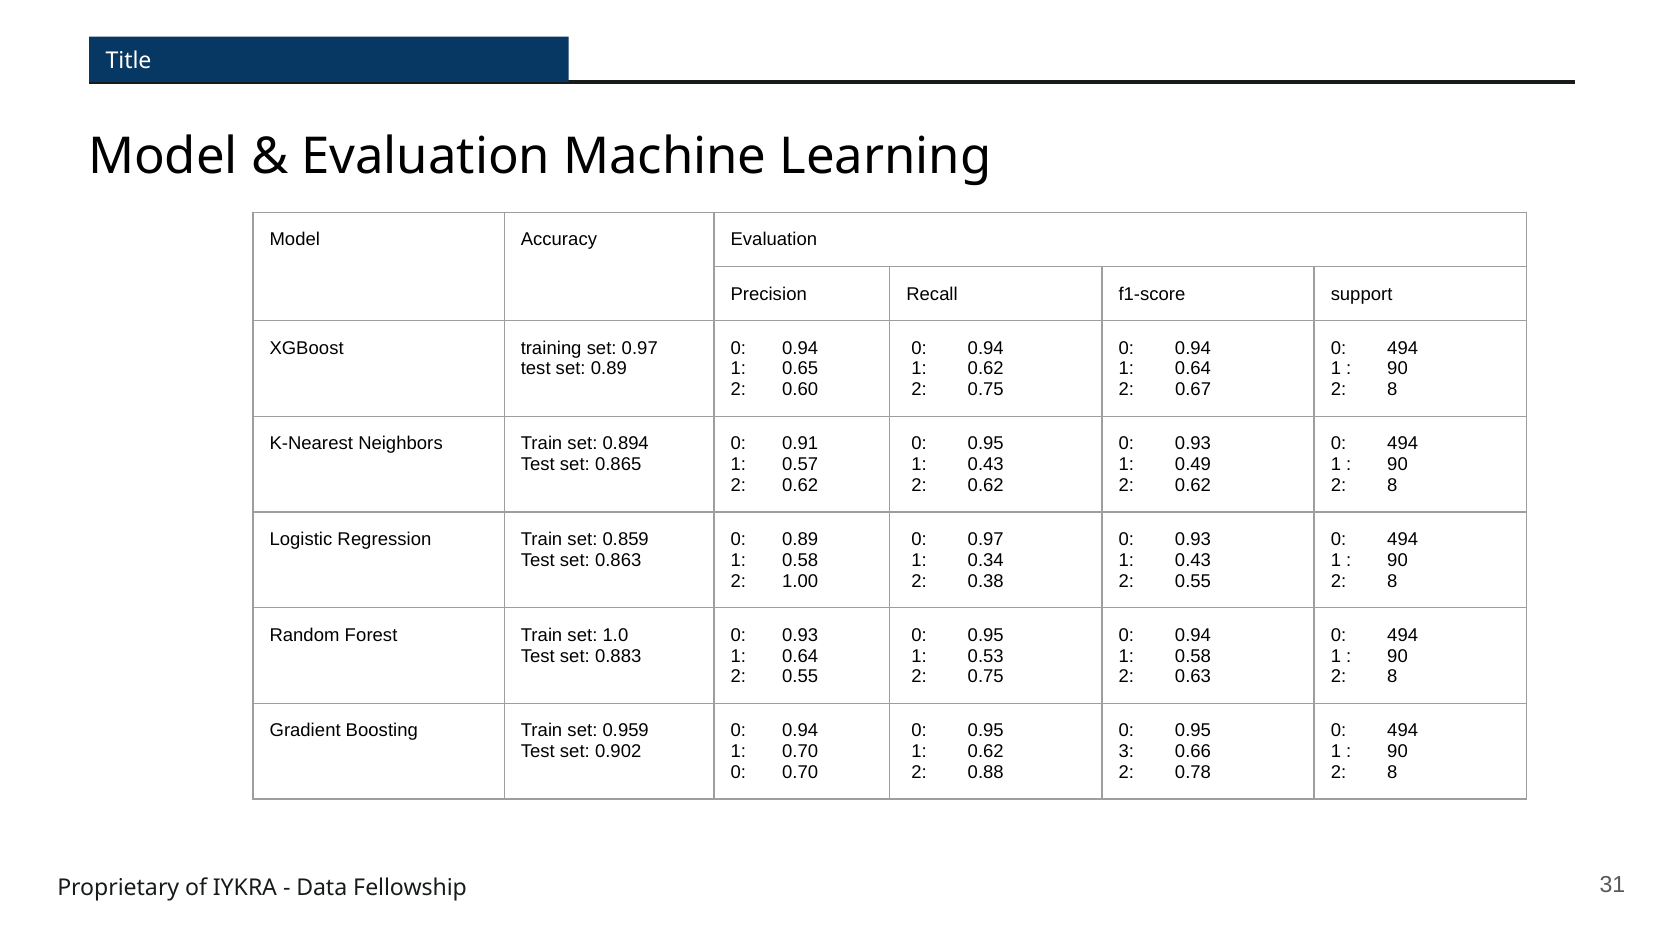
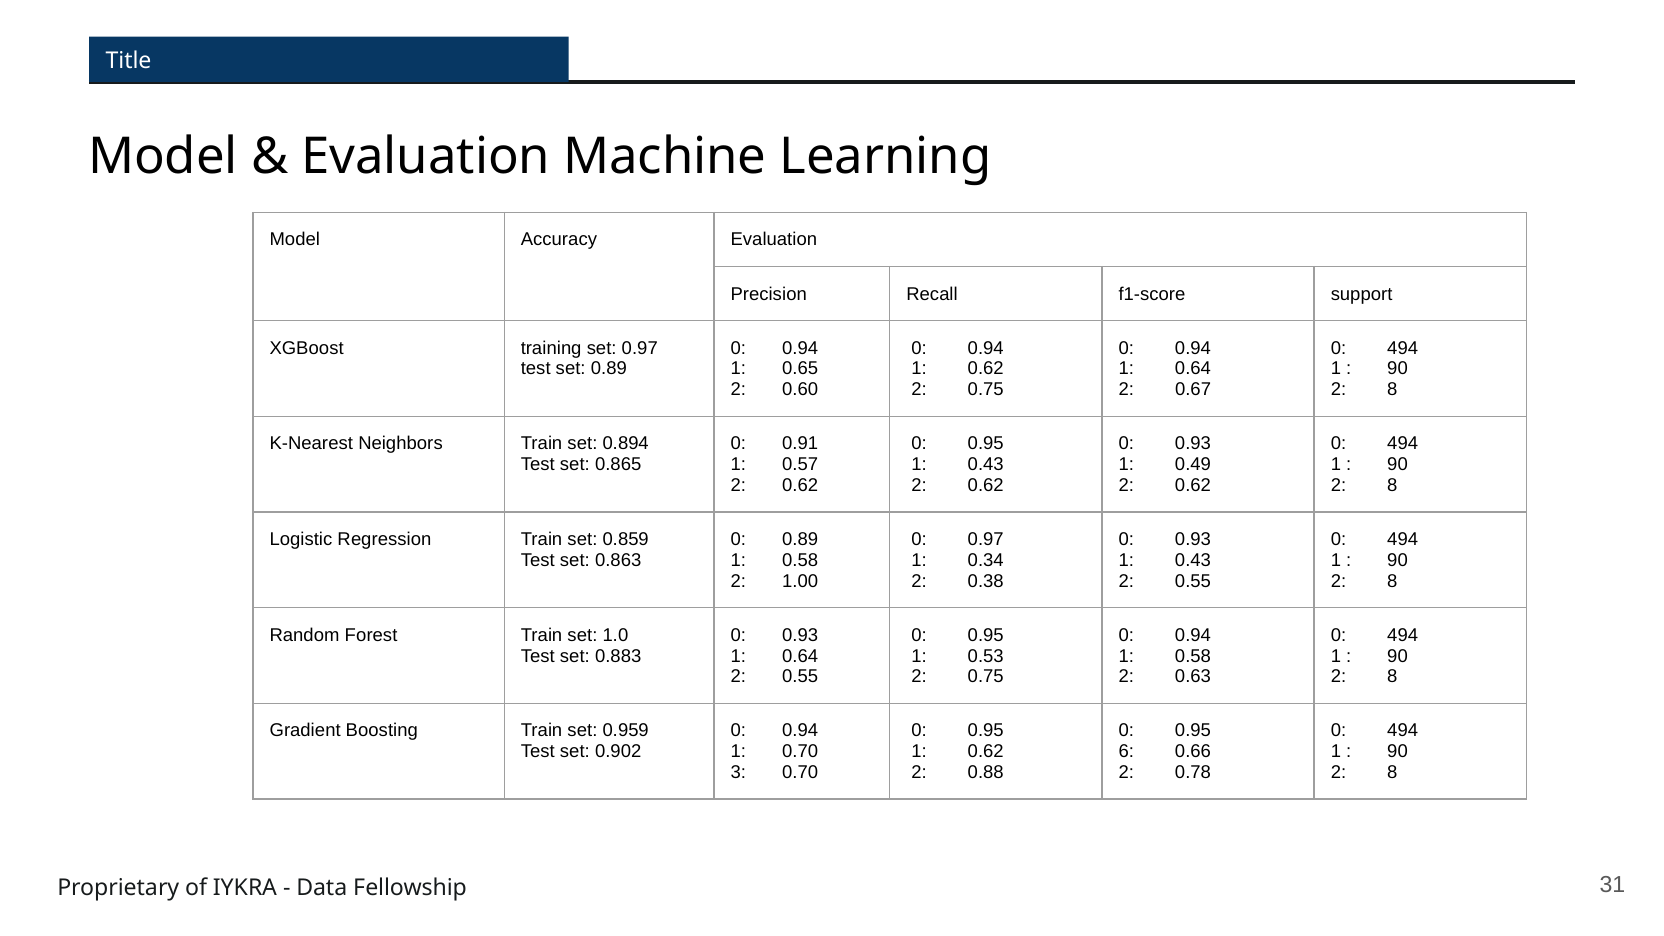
3: 3 -> 6
0 at (738, 773): 0 -> 3
